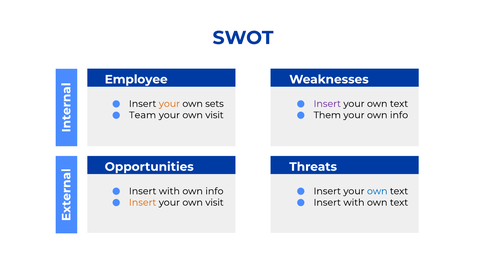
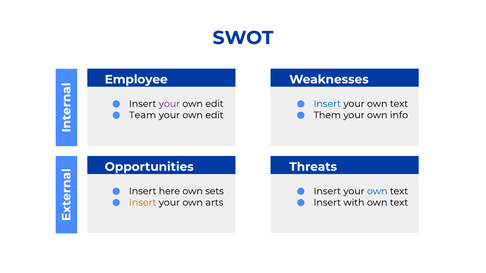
your at (169, 104) colour: orange -> purple
sets at (214, 104): sets -> edit
Insert at (327, 104) colour: purple -> blue
visit at (214, 115): visit -> edit
with at (169, 191): with -> here
info at (214, 191): info -> sets
visit at (214, 203): visit -> arts
